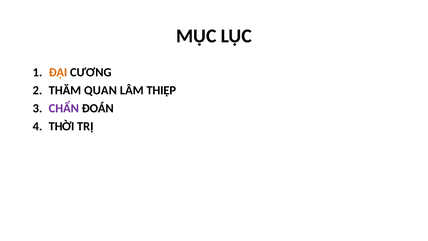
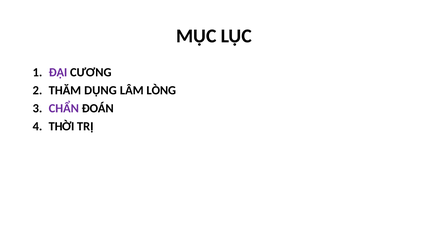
ĐẠI colour: orange -> purple
QUAN: QUAN -> DỤNG
THIỆP: THIỆP -> LÒNG
